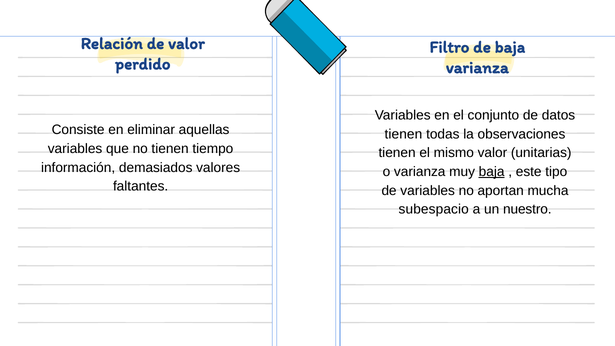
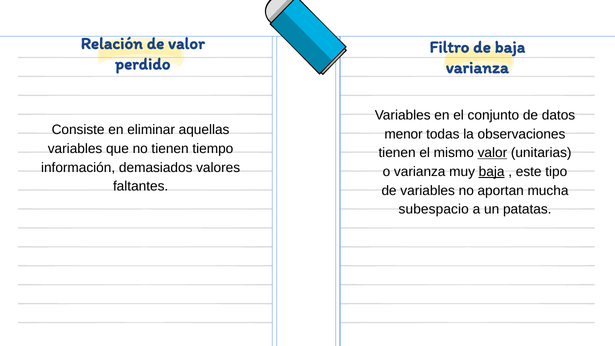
tienen at (403, 134): tienen -> menor
valor at (492, 153) underline: none -> present
nuestro: nuestro -> patatas
